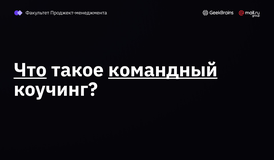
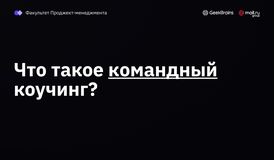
Что underline: present -> none
